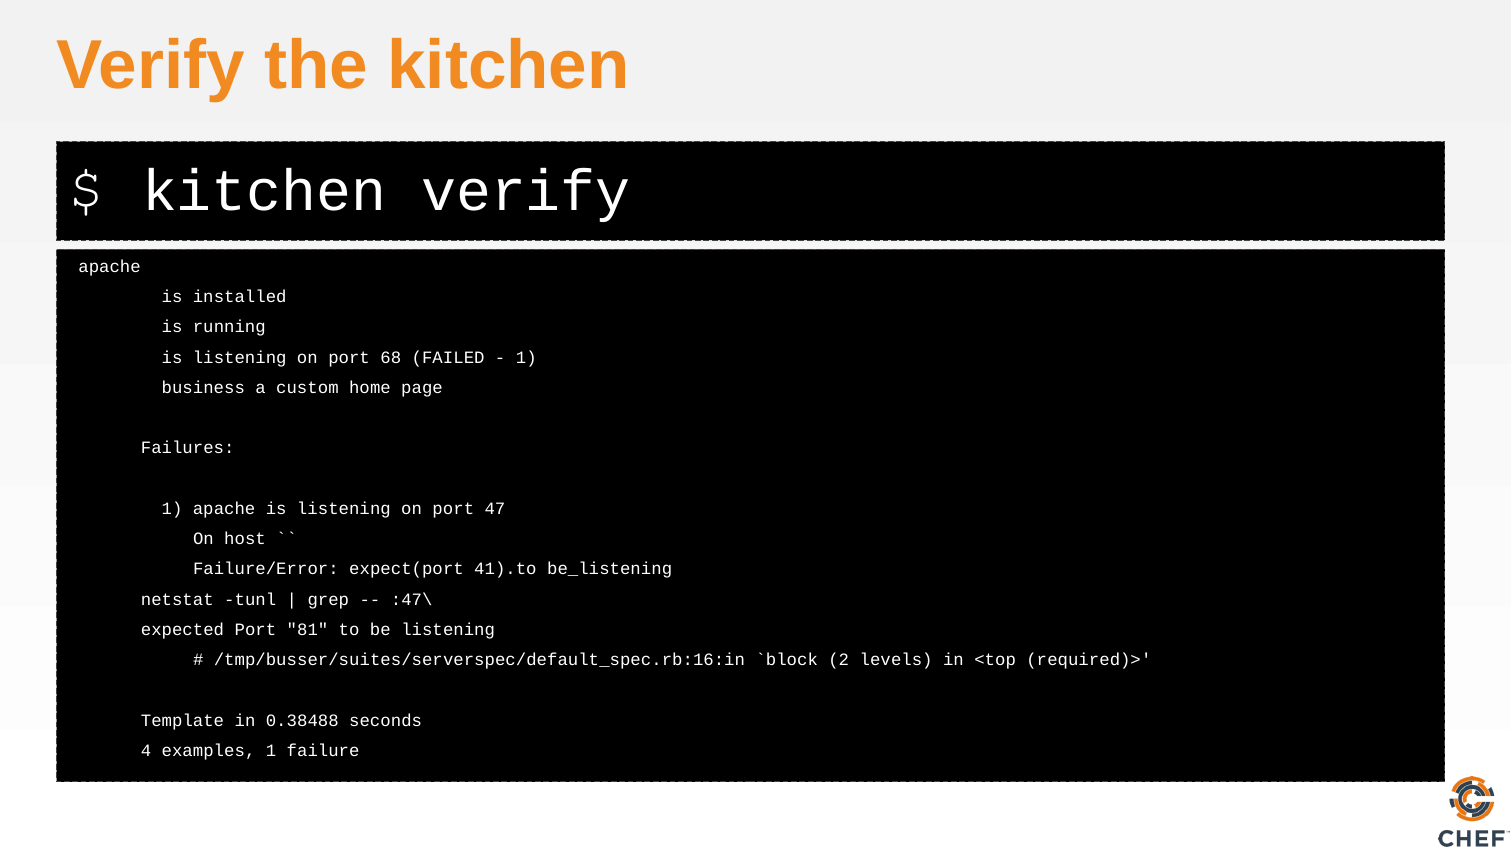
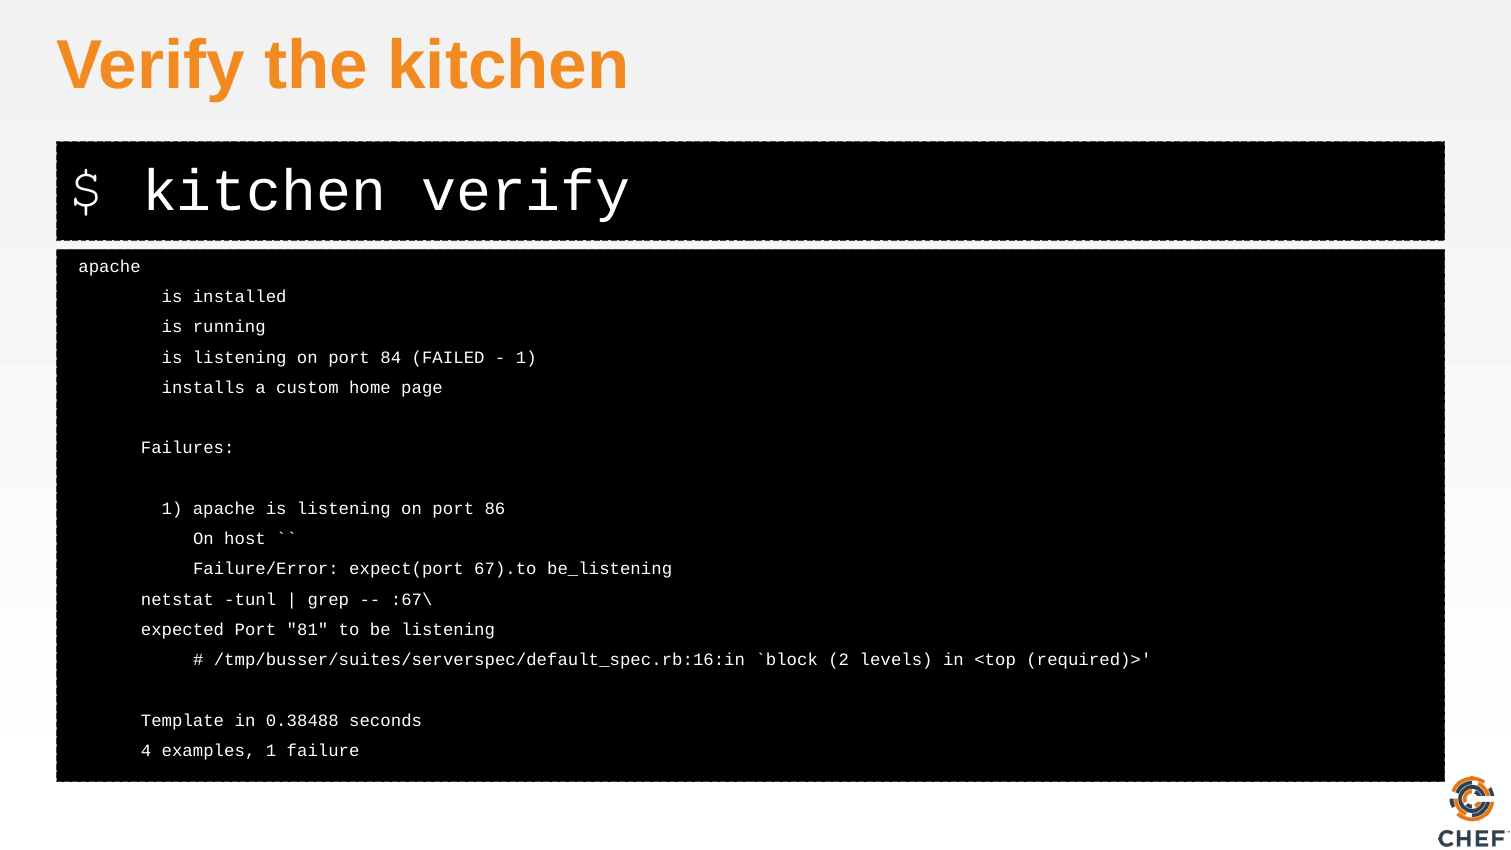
68: 68 -> 84
business: business -> installs
47: 47 -> 86
41).to: 41).to -> 67).to
:47\: :47\ -> :67\
